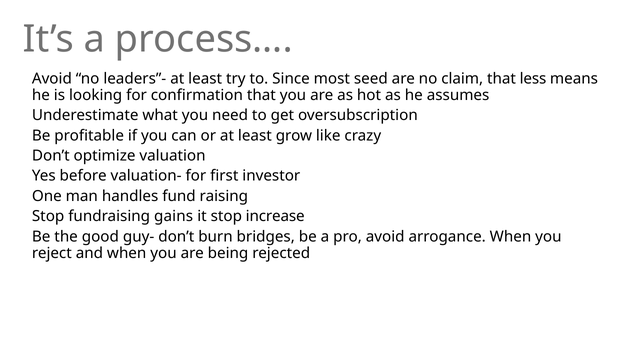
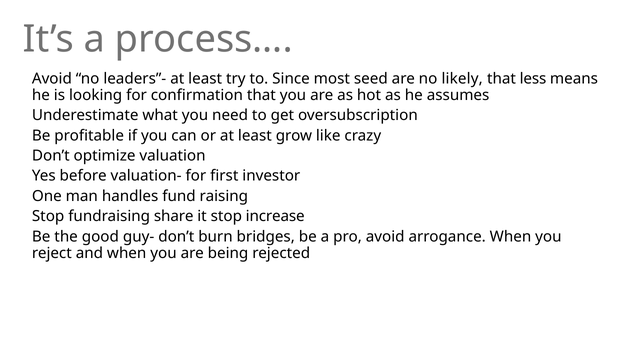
claim: claim -> likely
gains: gains -> share
